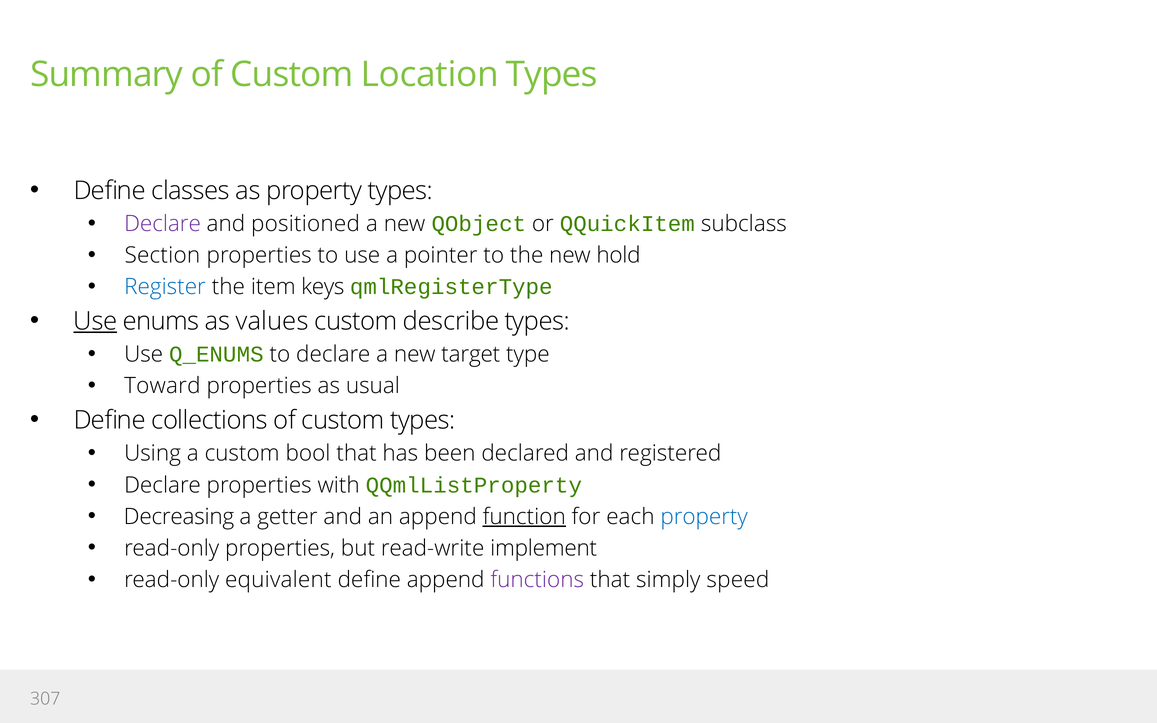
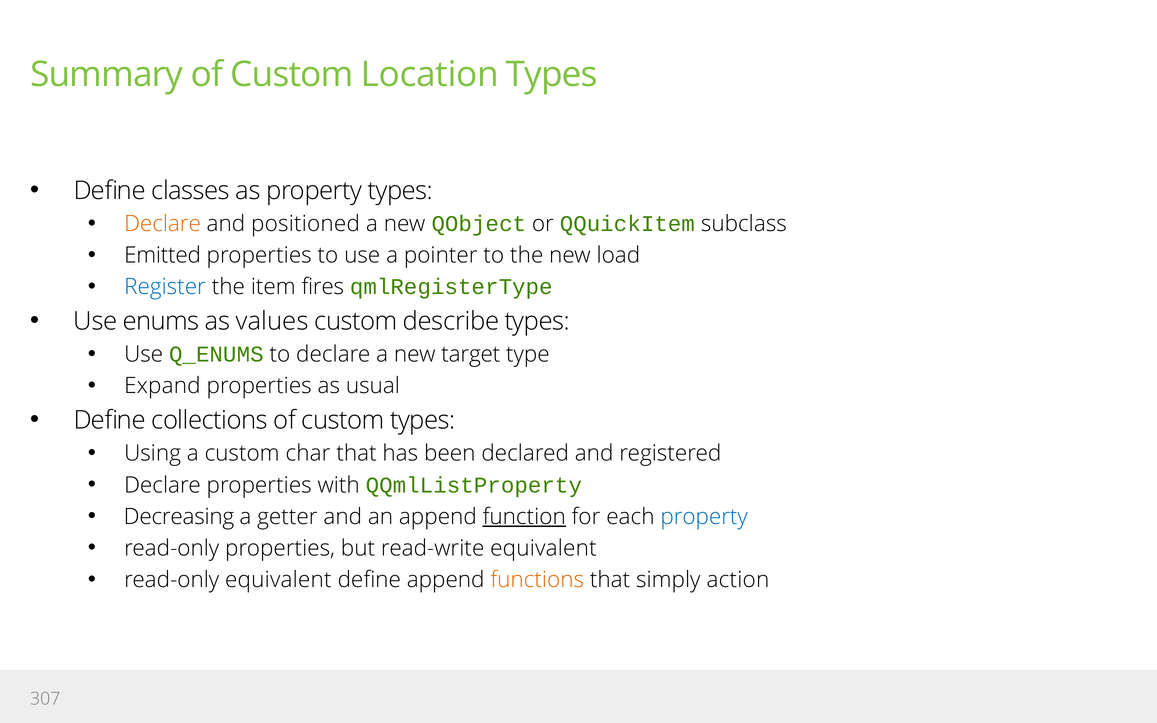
Declare at (162, 224) colour: purple -> orange
Section: Section -> Emitted
hold: hold -> load
keys: keys -> fires
Use at (95, 321) underline: present -> none
Toward: Toward -> Expand
bool: bool -> char
read-write implement: implement -> equivalent
functions colour: purple -> orange
speed: speed -> action
